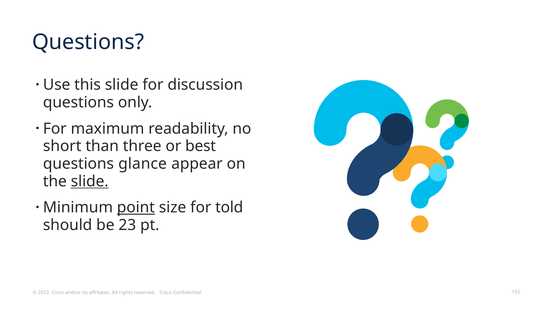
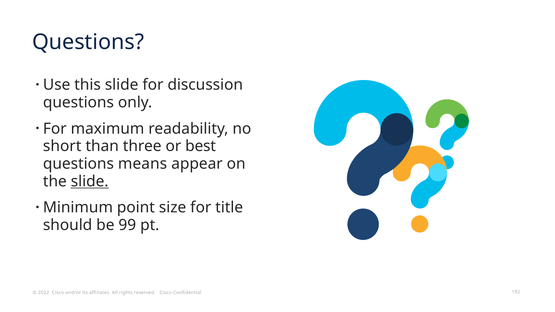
glance: glance -> means
point underline: present -> none
told: told -> title
23: 23 -> 99
